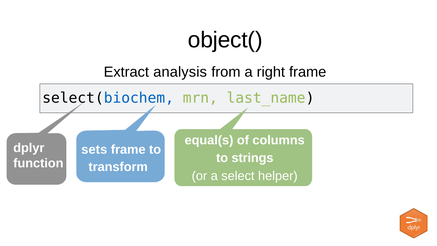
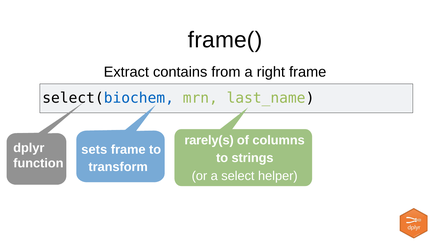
object(: object( -> frame(
analysis: analysis -> contains
equal(s: equal(s -> rarely(s
